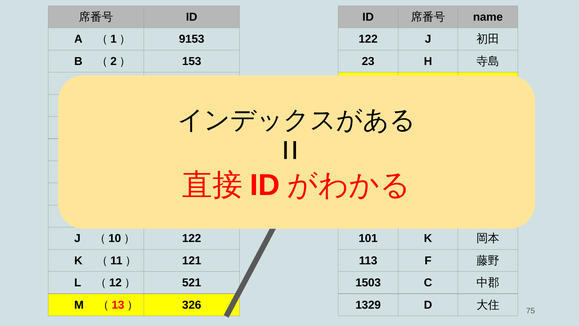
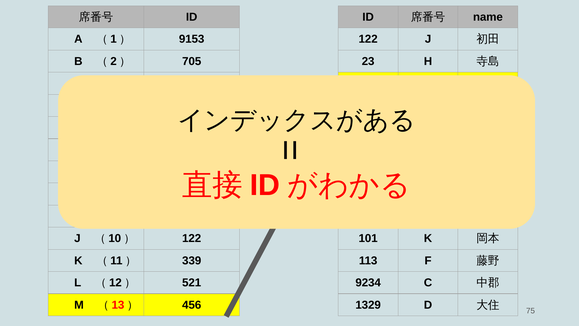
153: 153 -> 705
121: 121 -> 339
1503: 1503 -> 9234
326: 326 -> 456
